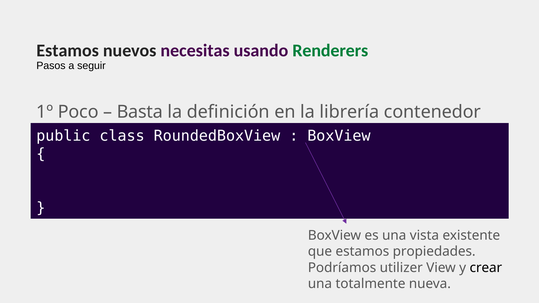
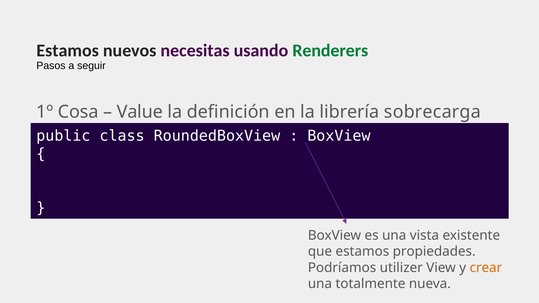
Poco: Poco -> Cosa
Basta: Basta -> Value
contenedor: contenedor -> sobrecarga
crear colour: black -> orange
